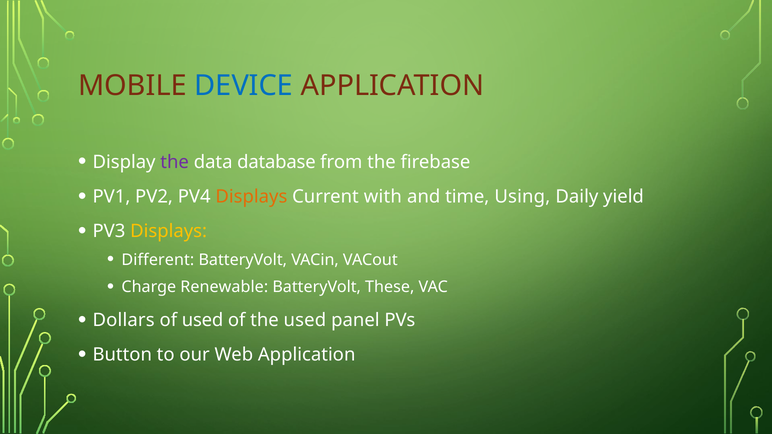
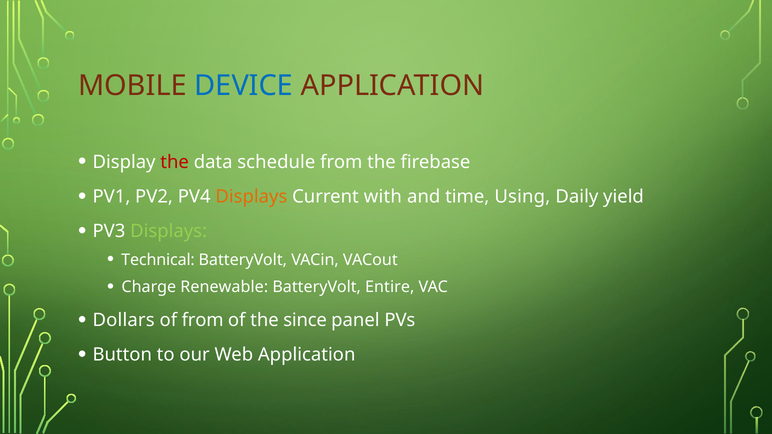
the at (175, 162) colour: purple -> red
database: database -> schedule
Displays at (169, 231) colour: yellow -> light green
Different: Different -> Technical
These: These -> Entire
of used: used -> from
the used: used -> since
